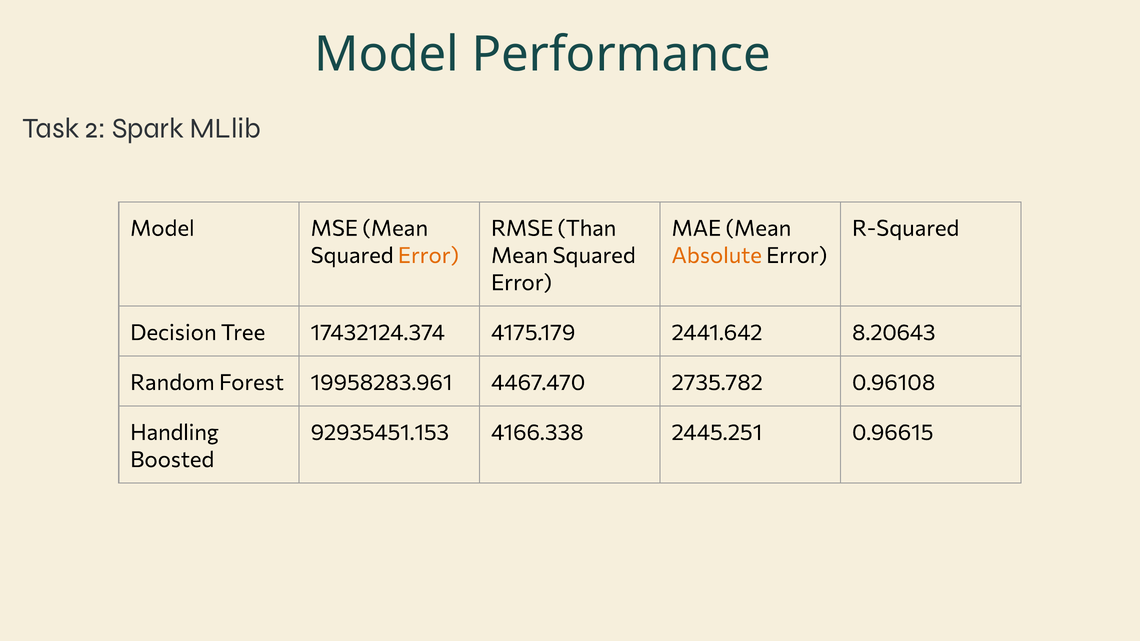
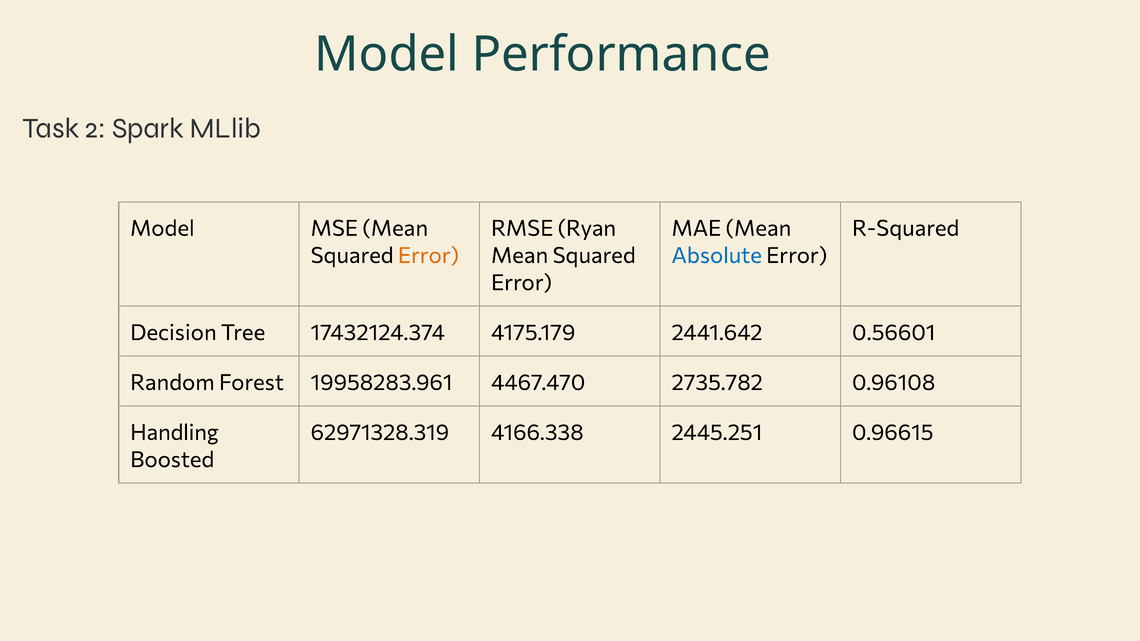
Than: Than -> Ryan
Absolute colour: orange -> blue
8.20643: 8.20643 -> 0.56601
92935451.153: 92935451.153 -> 62971328.319
